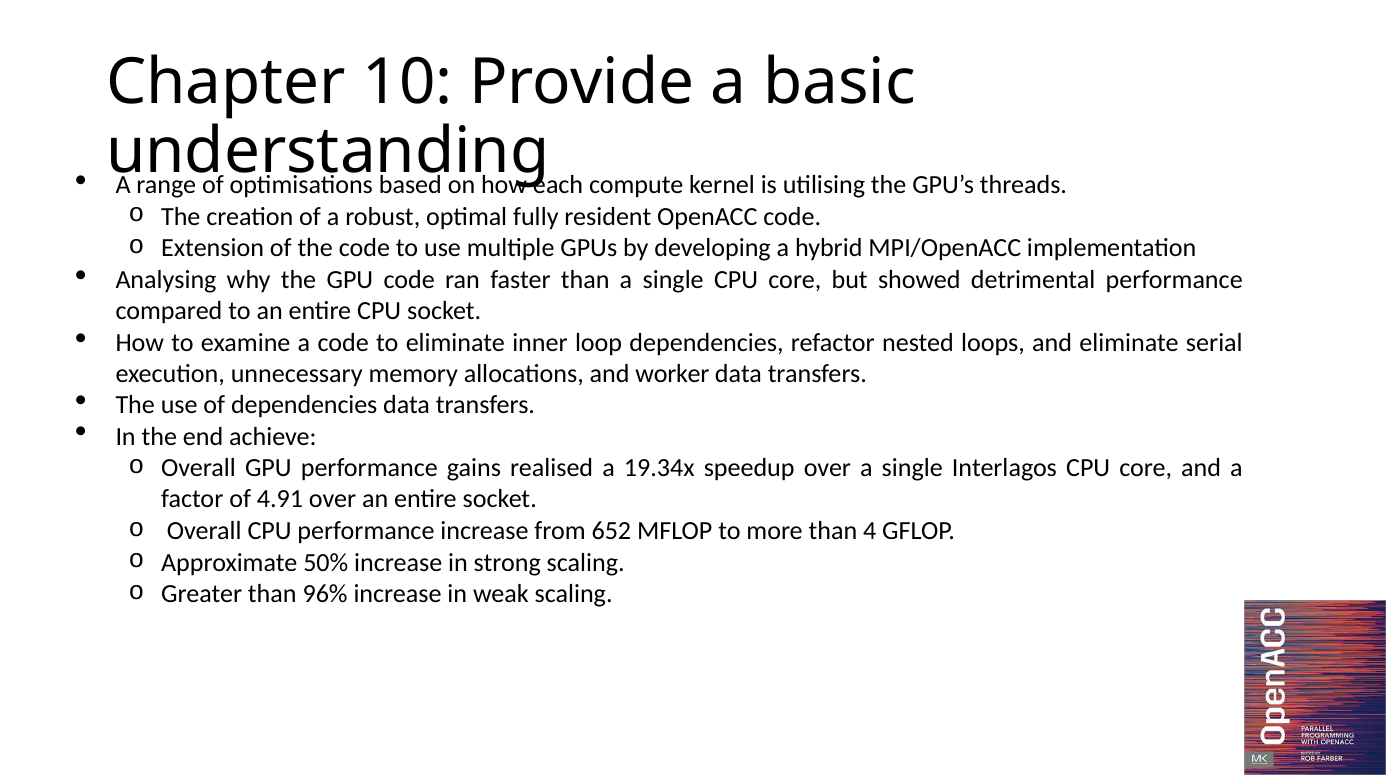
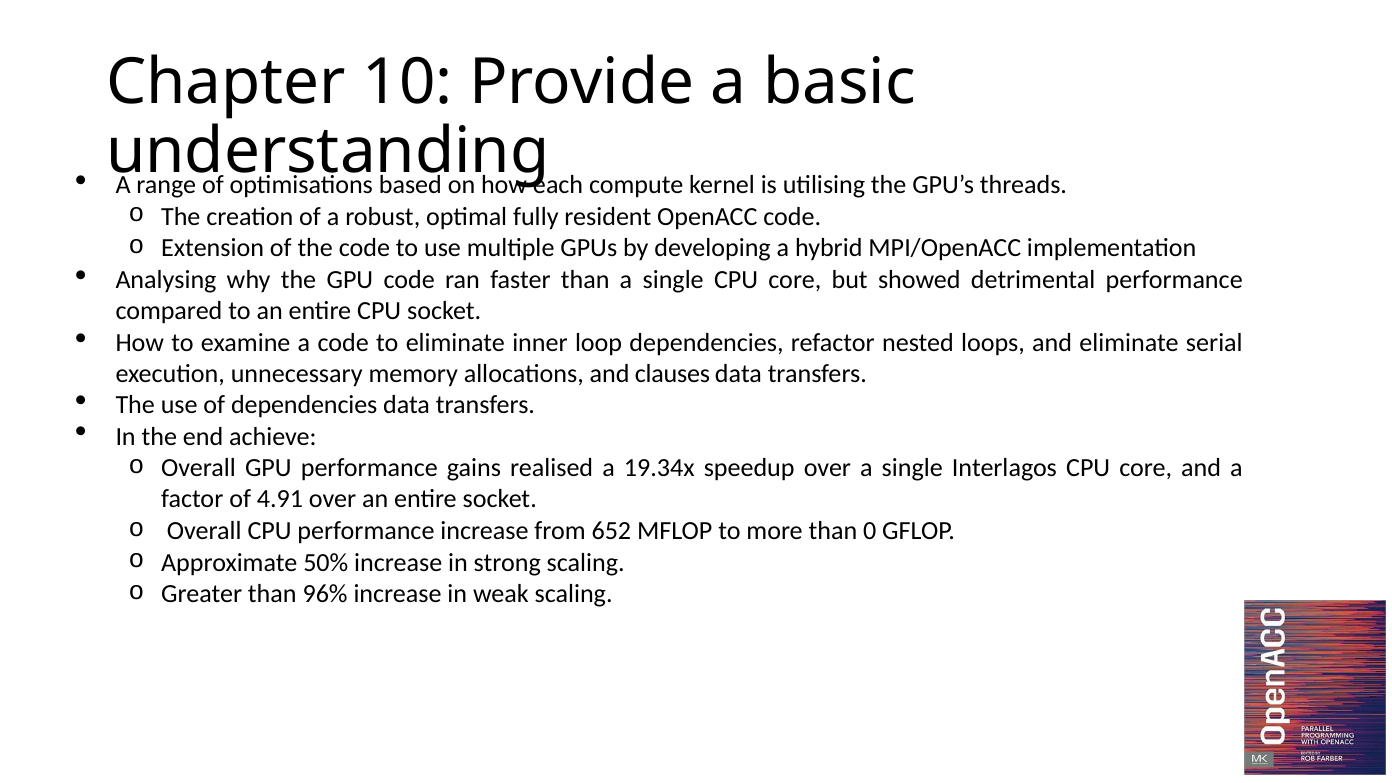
worker: worker -> clauses
4: 4 -> 0
